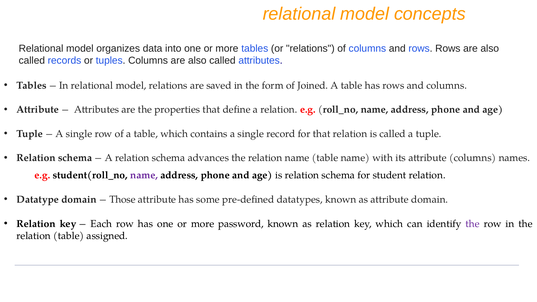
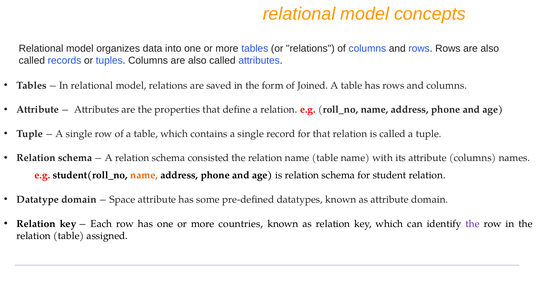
advances: advances -> consisted
name at (144, 175) colour: purple -> orange
Those: Those -> Space
password: password -> countries
